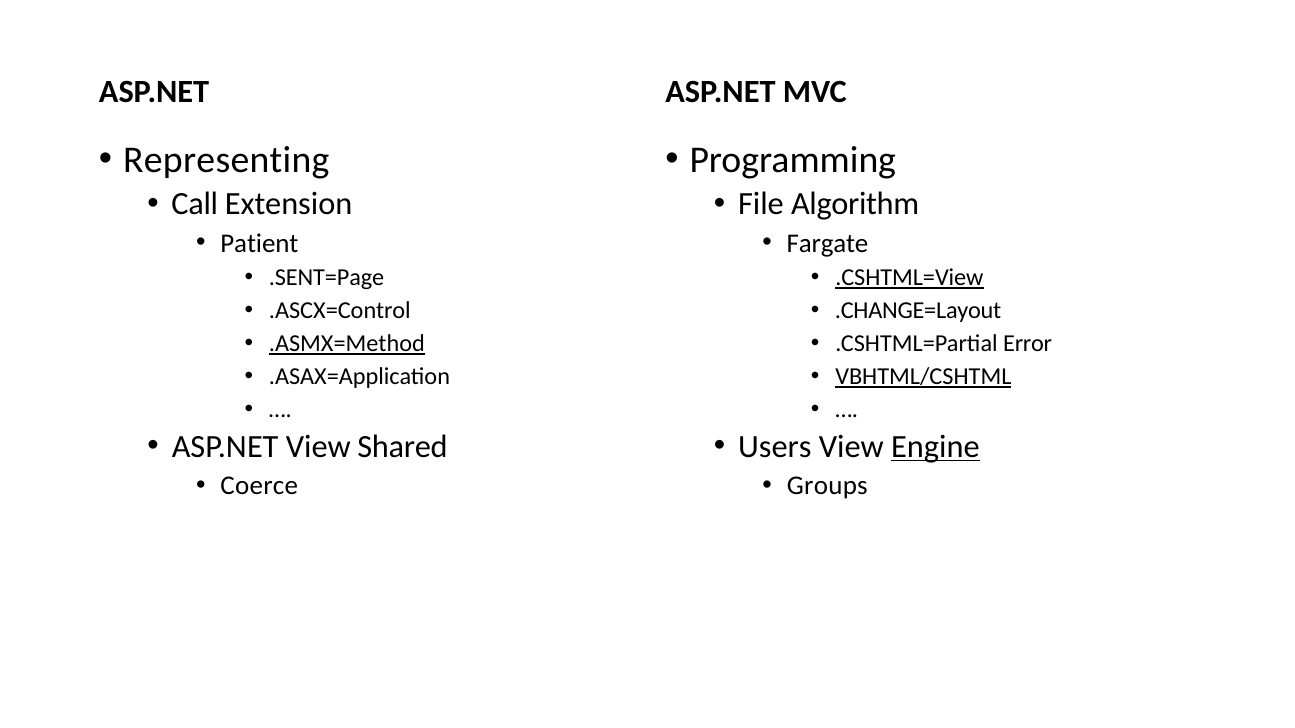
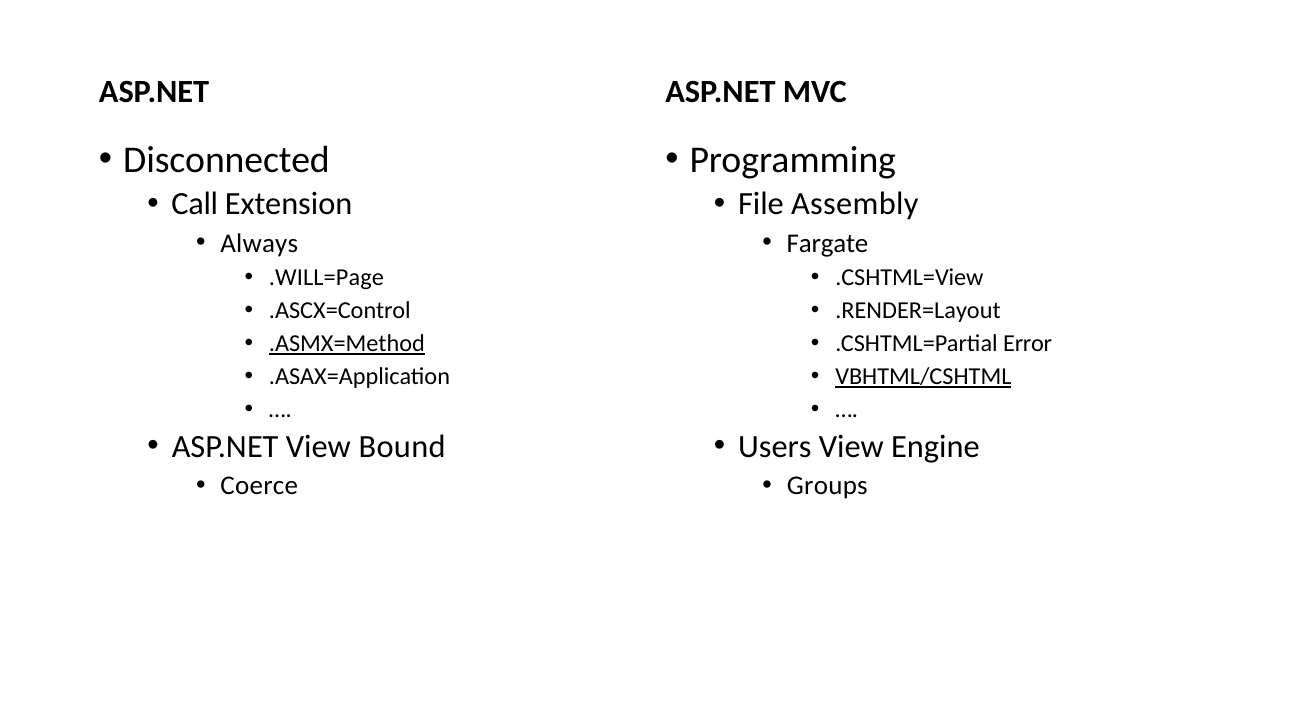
Representing: Representing -> Disconnected
Algorithm: Algorithm -> Assembly
Patient: Patient -> Always
.SENT=Page: .SENT=Page -> .WILL=Page
.CSHTML=View underline: present -> none
.CHANGE=Layout: .CHANGE=Layout -> .RENDER=Layout
Shared: Shared -> Bound
Engine underline: present -> none
